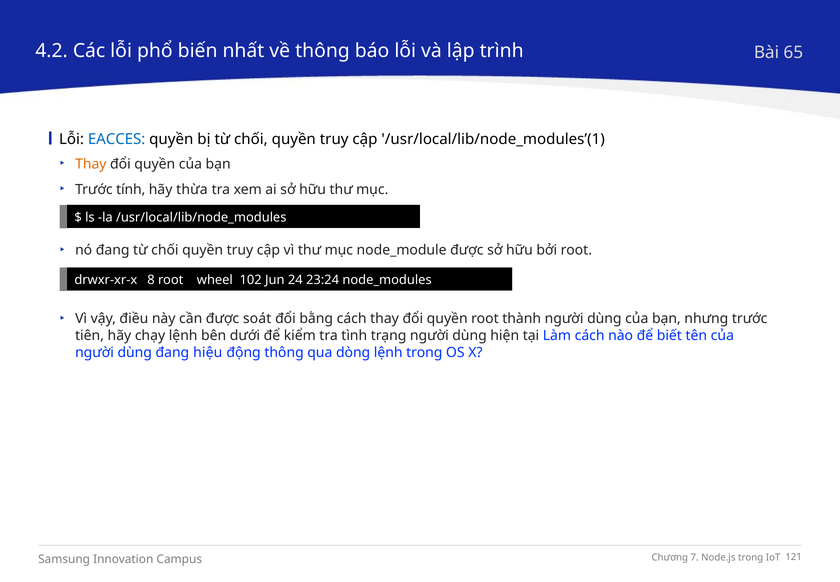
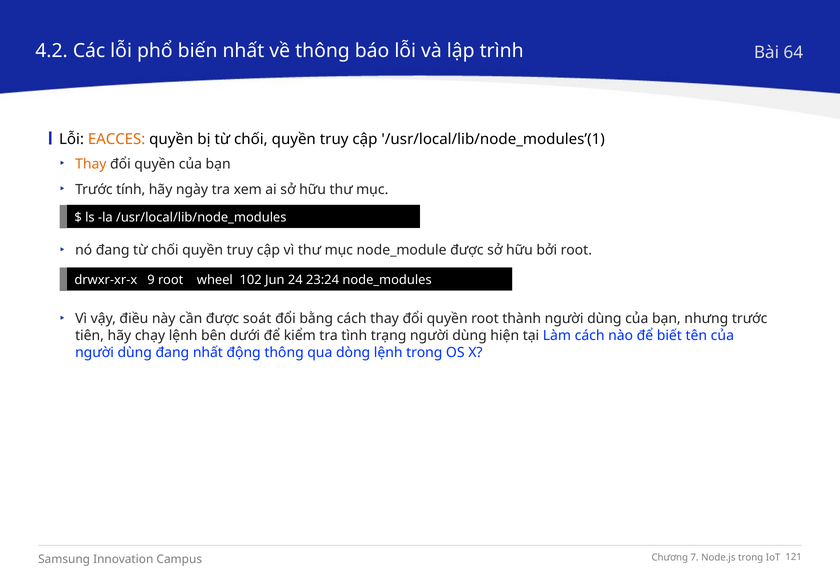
65: 65 -> 64
EACCES colour: blue -> orange
thừa: thừa -> ngày
8: 8 -> 9
đang hiệu: hiệu -> nhất
